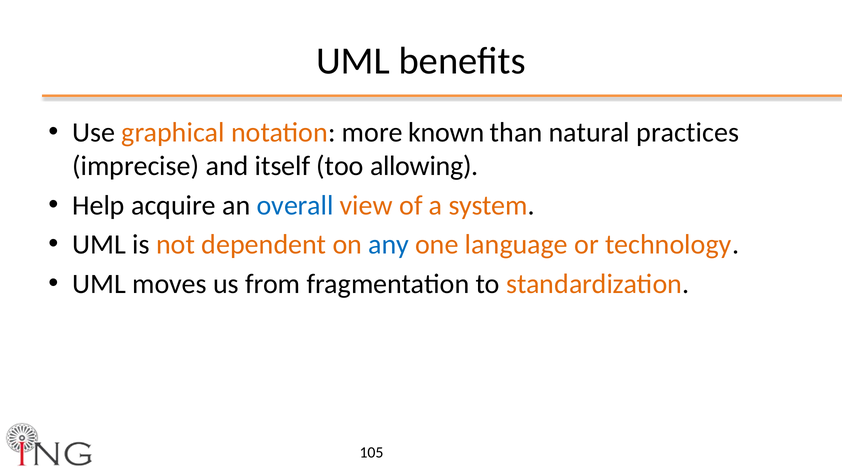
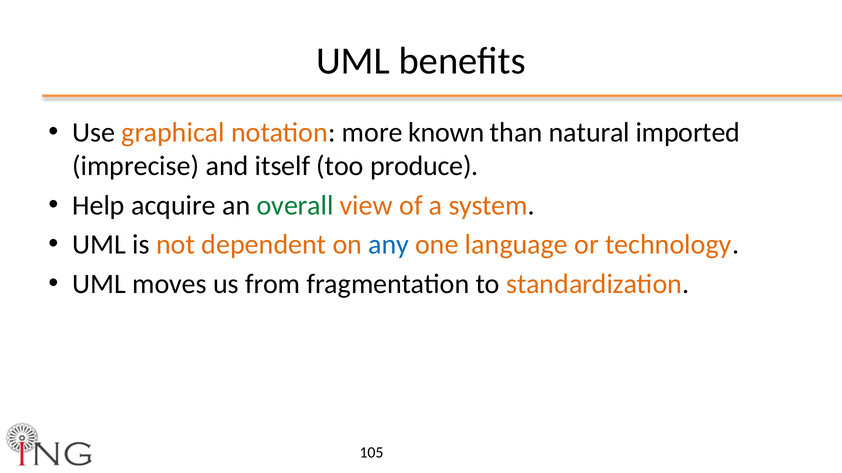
practices: practices -> imported
allowing: allowing -> produce
overall colour: blue -> green
